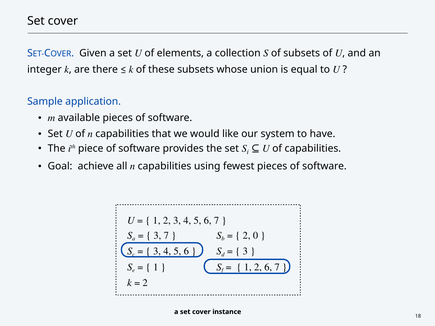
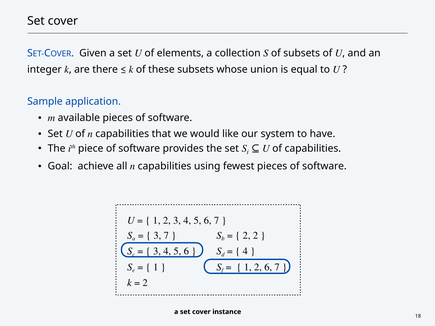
2 0: 0 -> 2
3 at (245, 251): 3 -> 4
